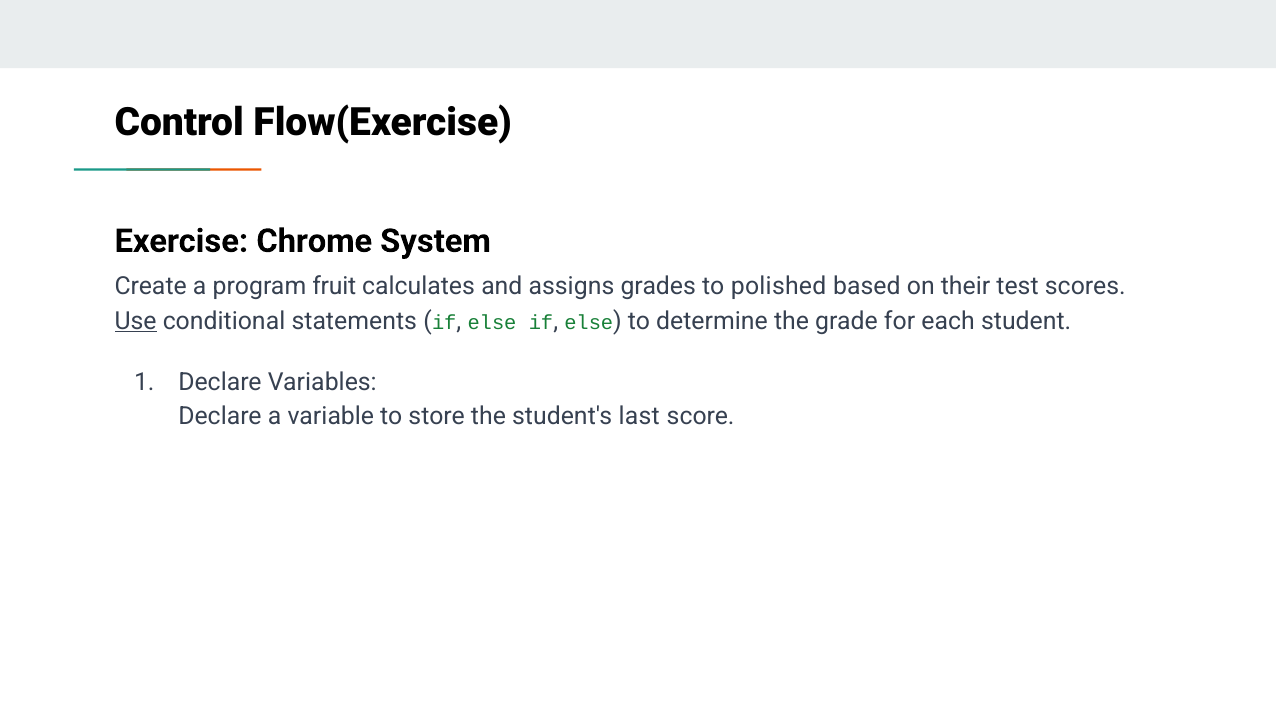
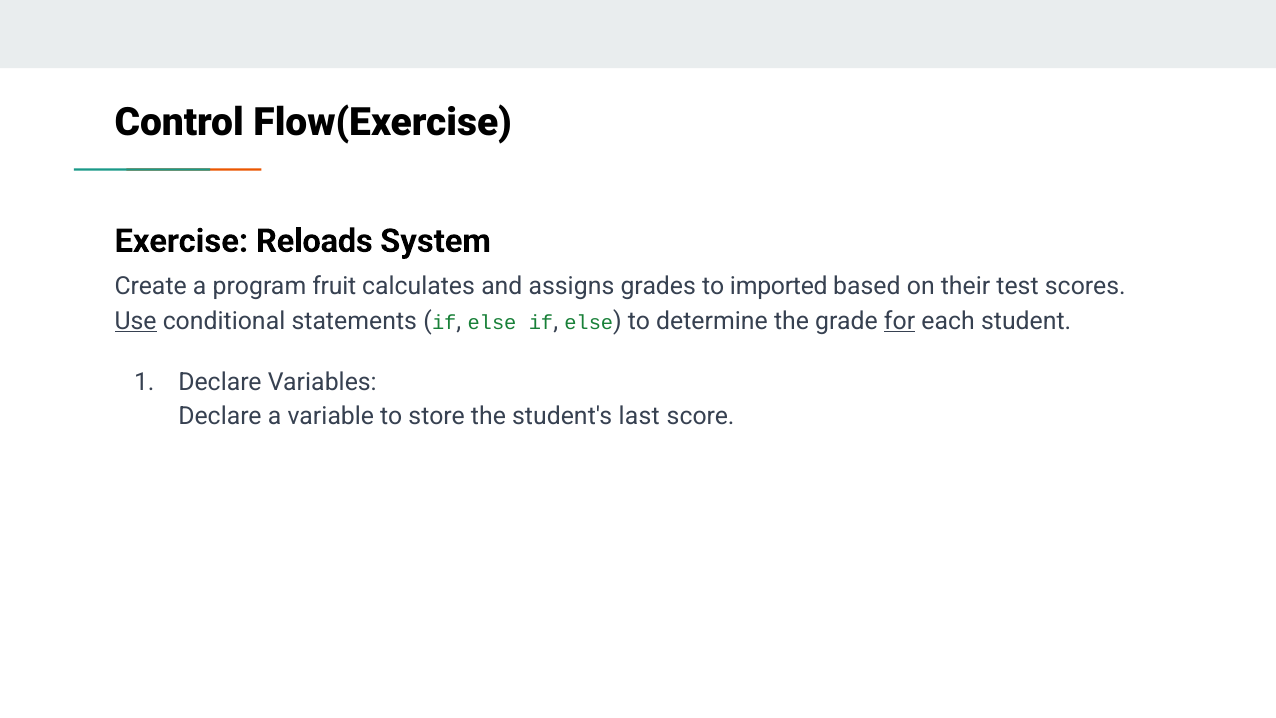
Chrome: Chrome -> Reloads
polished: polished -> imported
for underline: none -> present
